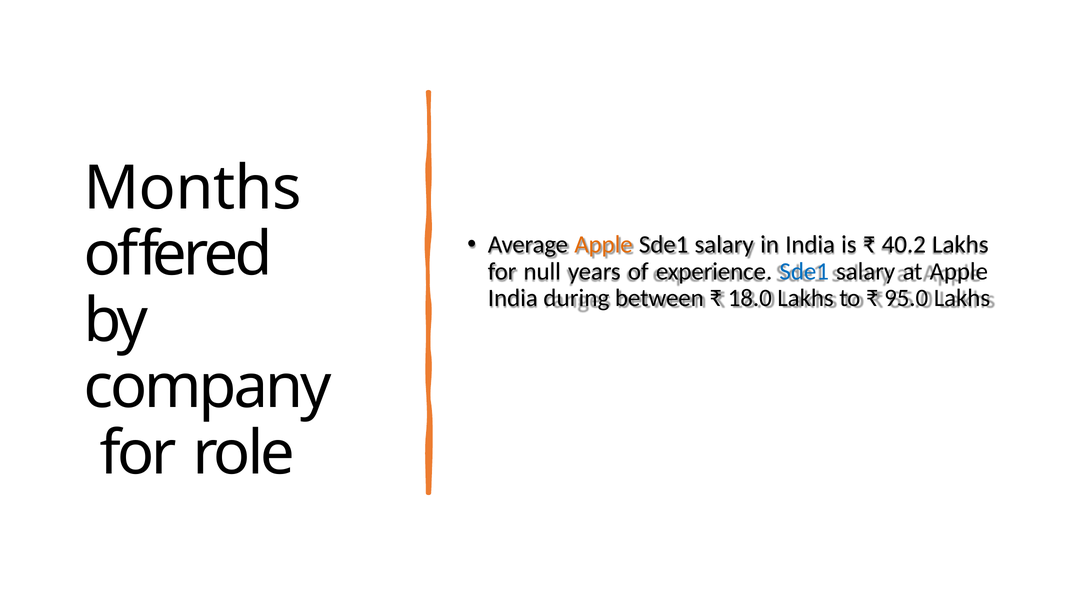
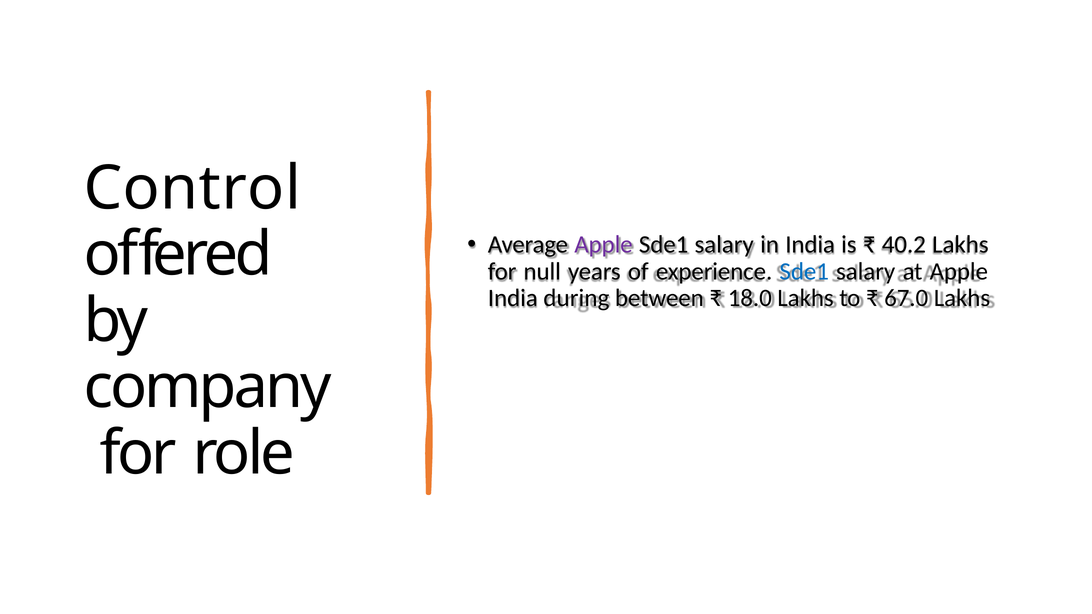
Months: Months -> Control
Apple at (603, 245) colour: orange -> purple
95.0: 95.0 -> 67.0
